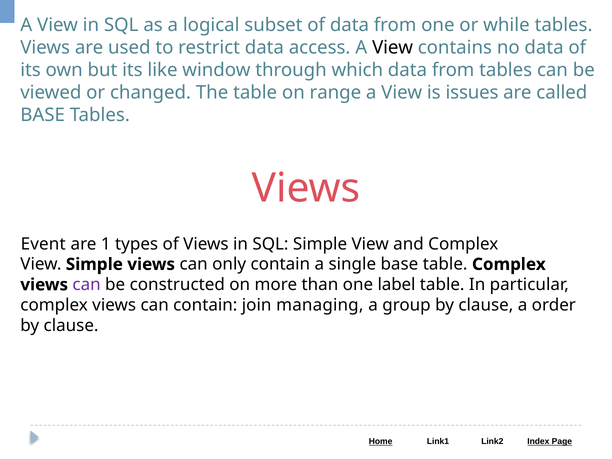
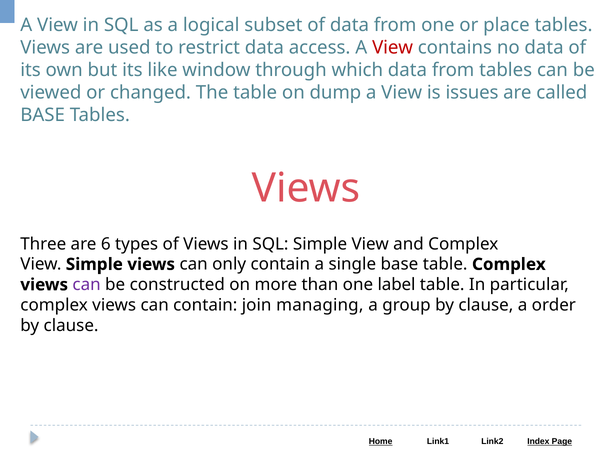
while: while -> place
View at (393, 48) colour: black -> red
range: range -> dump
Event: Event -> Three
1: 1 -> 6
